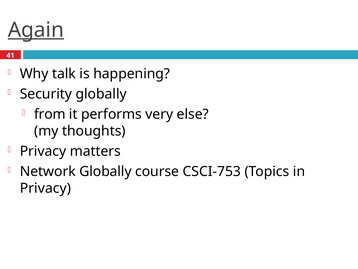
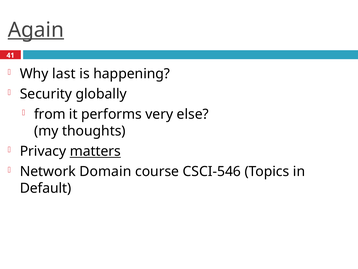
talk: talk -> last
matters underline: none -> present
Network Globally: Globally -> Domain
CSCI-753: CSCI-753 -> CSCI-546
Privacy at (45, 188): Privacy -> Default
